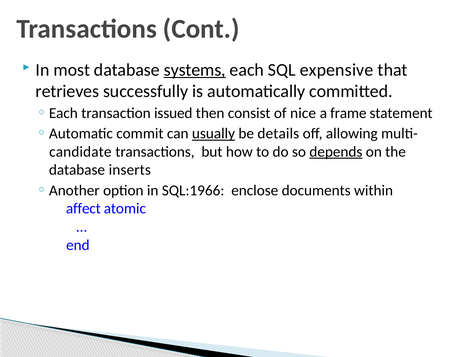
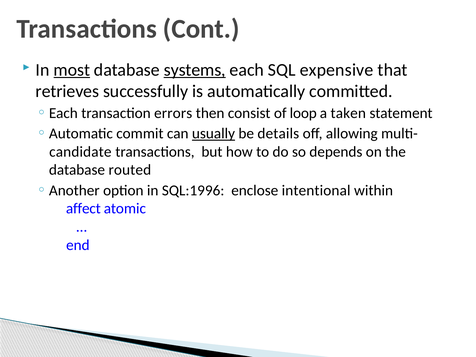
most underline: none -> present
issued: issued -> errors
nice: nice -> loop
frame: frame -> taken
depends underline: present -> none
inserts: inserts -> routed
SQL:1966: SQL:1966 -> SQL:1996
documents: documents -> intentional
